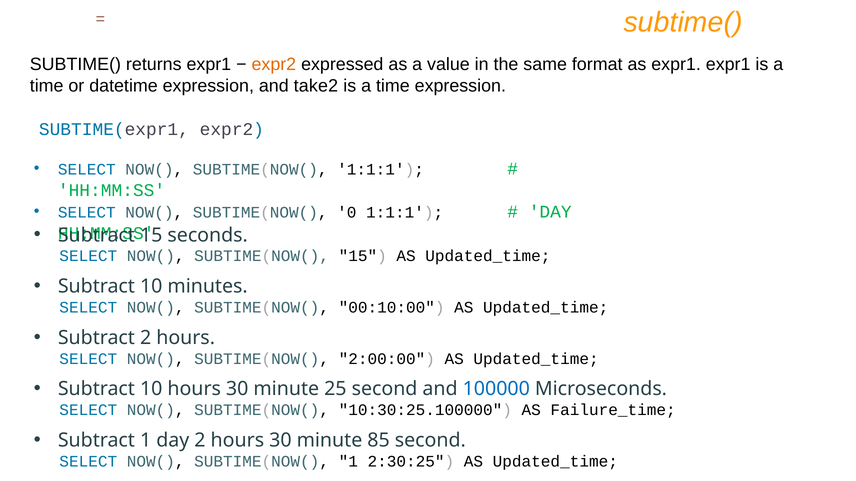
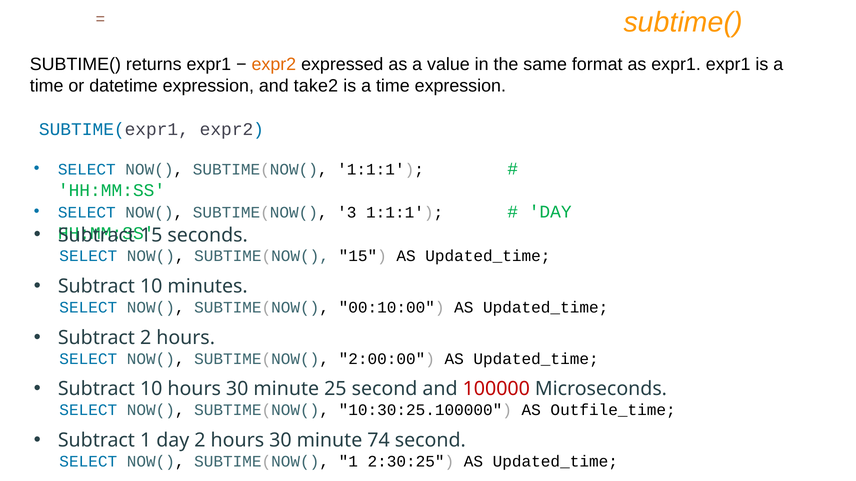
0: 0 -> 3
100000 colour: blue -> red
Failure_time: Failure_time -> Outfile_time
85: 85 -> 74
